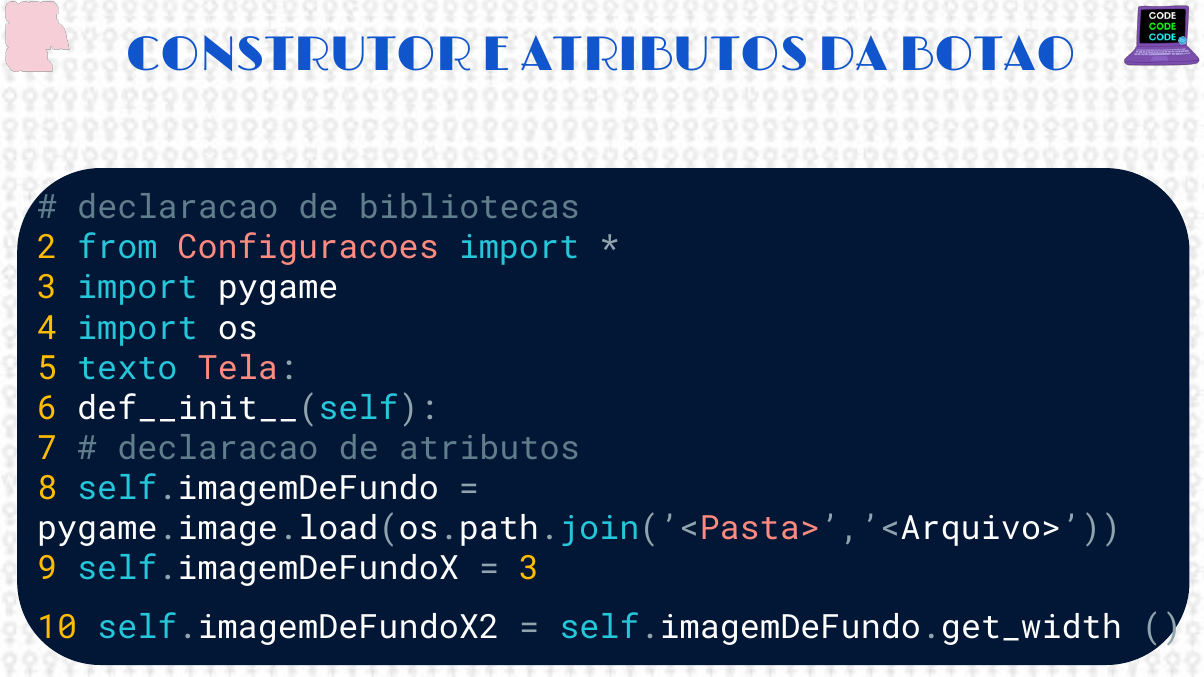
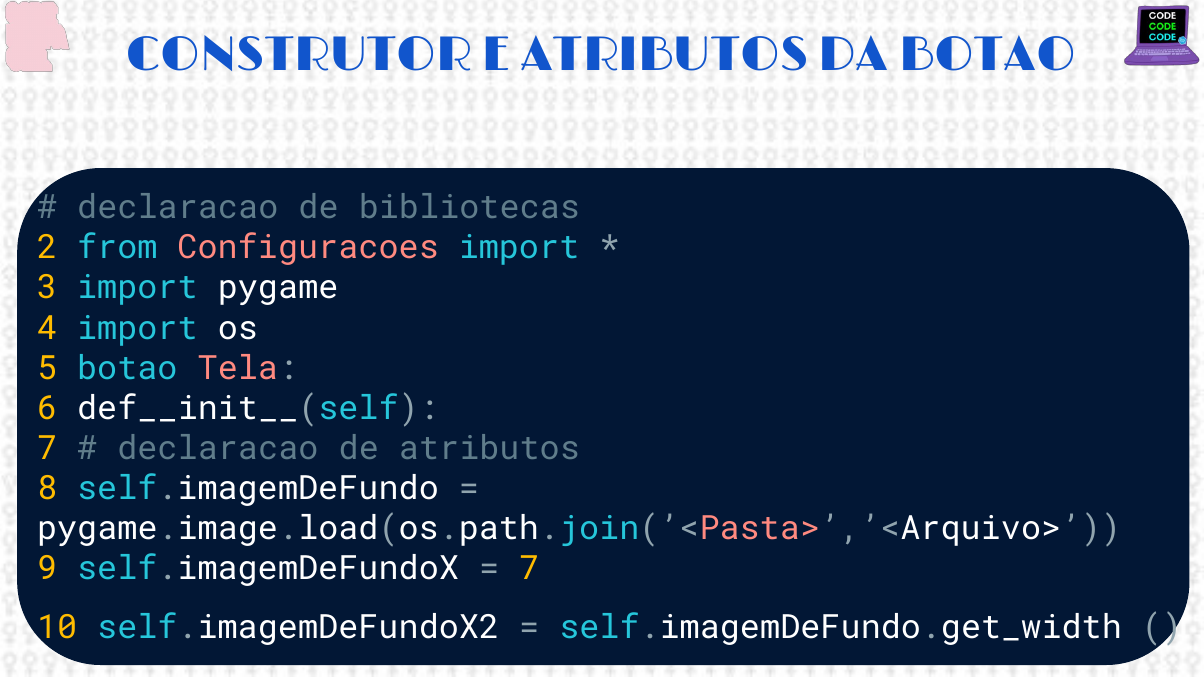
5 texto: texto -> botao
3 at (529, 569): 3 -> 7
